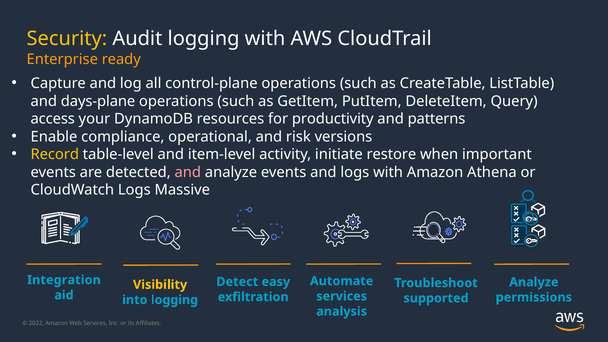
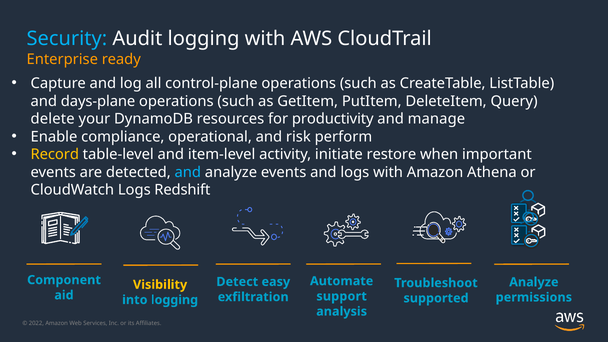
Security colour: yellow -> light blue
access: access -> delete
patterns: patterns -> manage
versions: versions -> perform
and at (188, 172) colour: pink -> light blue
Massive: Massive -> Redshift
Integration: Integration -> Component
services at (342, 296): services -> support
